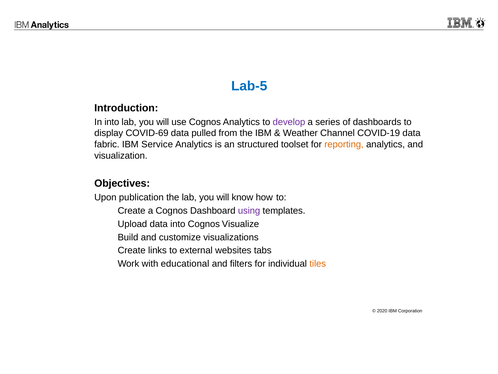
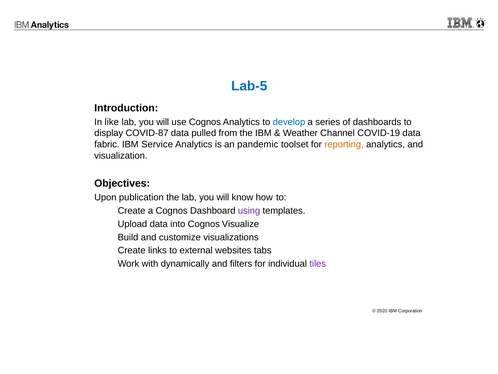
In into: into -> like
develop colour: purple -> blue
COVID-69: COVID-69 -> COVID-87
structured: structured -> pandemic
educational: educational -> dynamically
tiles colour: orange -> purple
